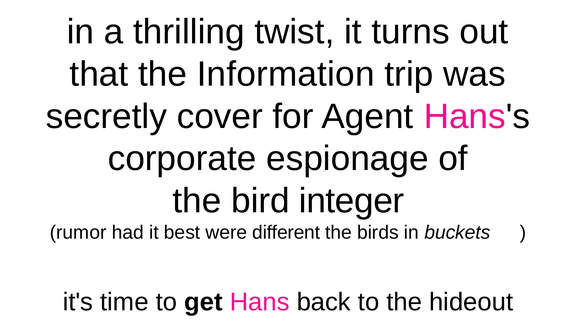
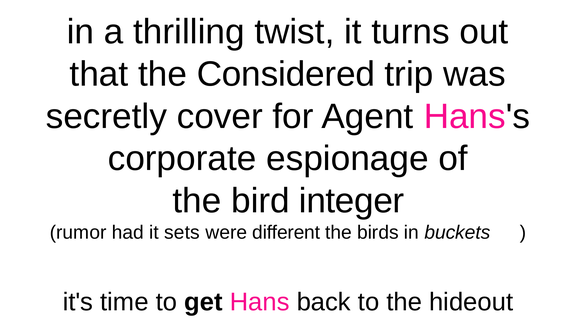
Information: Information -> Considered
best: best -> sets
